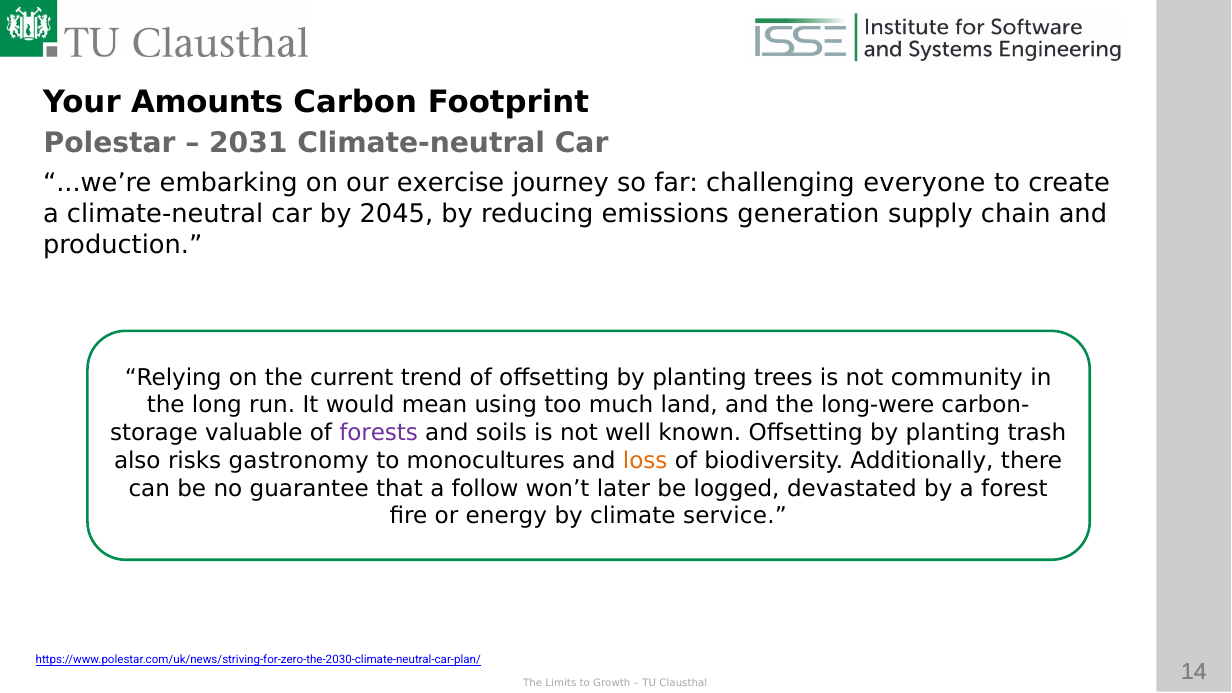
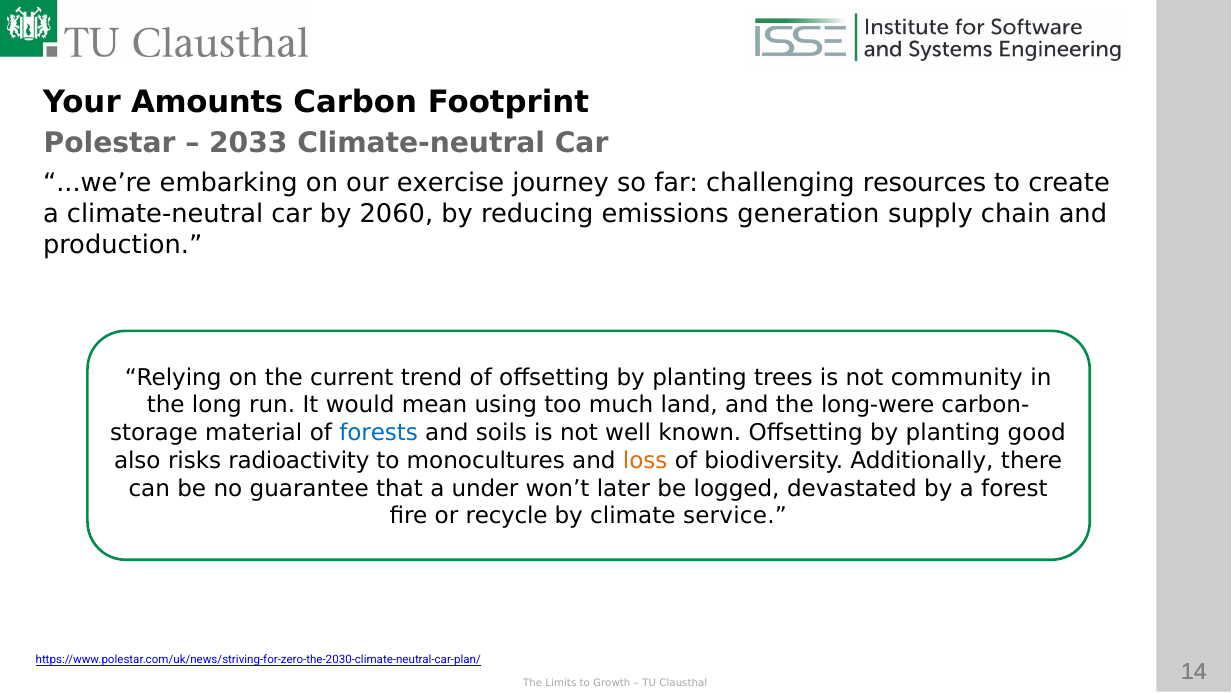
2031: 2031 -> 2033
everyone: everyone -> resources
2045: 2045 -> 2060
valuable: valuable -> material
forests colour: purple -> blue
trash: trash -> good
gastronomy: gastronomy -> radioactivity
follow: follow -> under
energy: energy -> recycle
